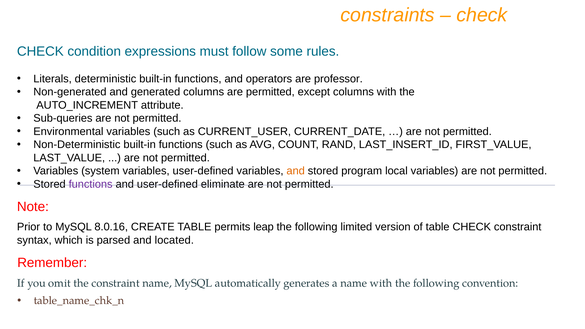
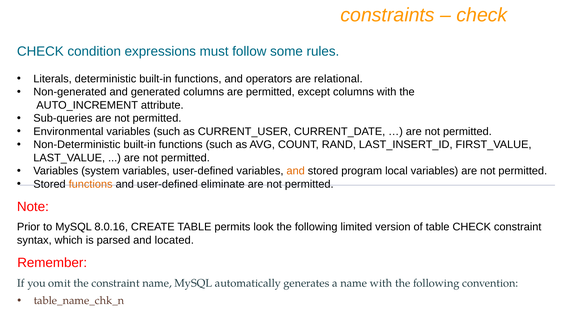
professor: professor -> relational
functions at (91, 184) colour: purple -> orange
leap: leap -> look
